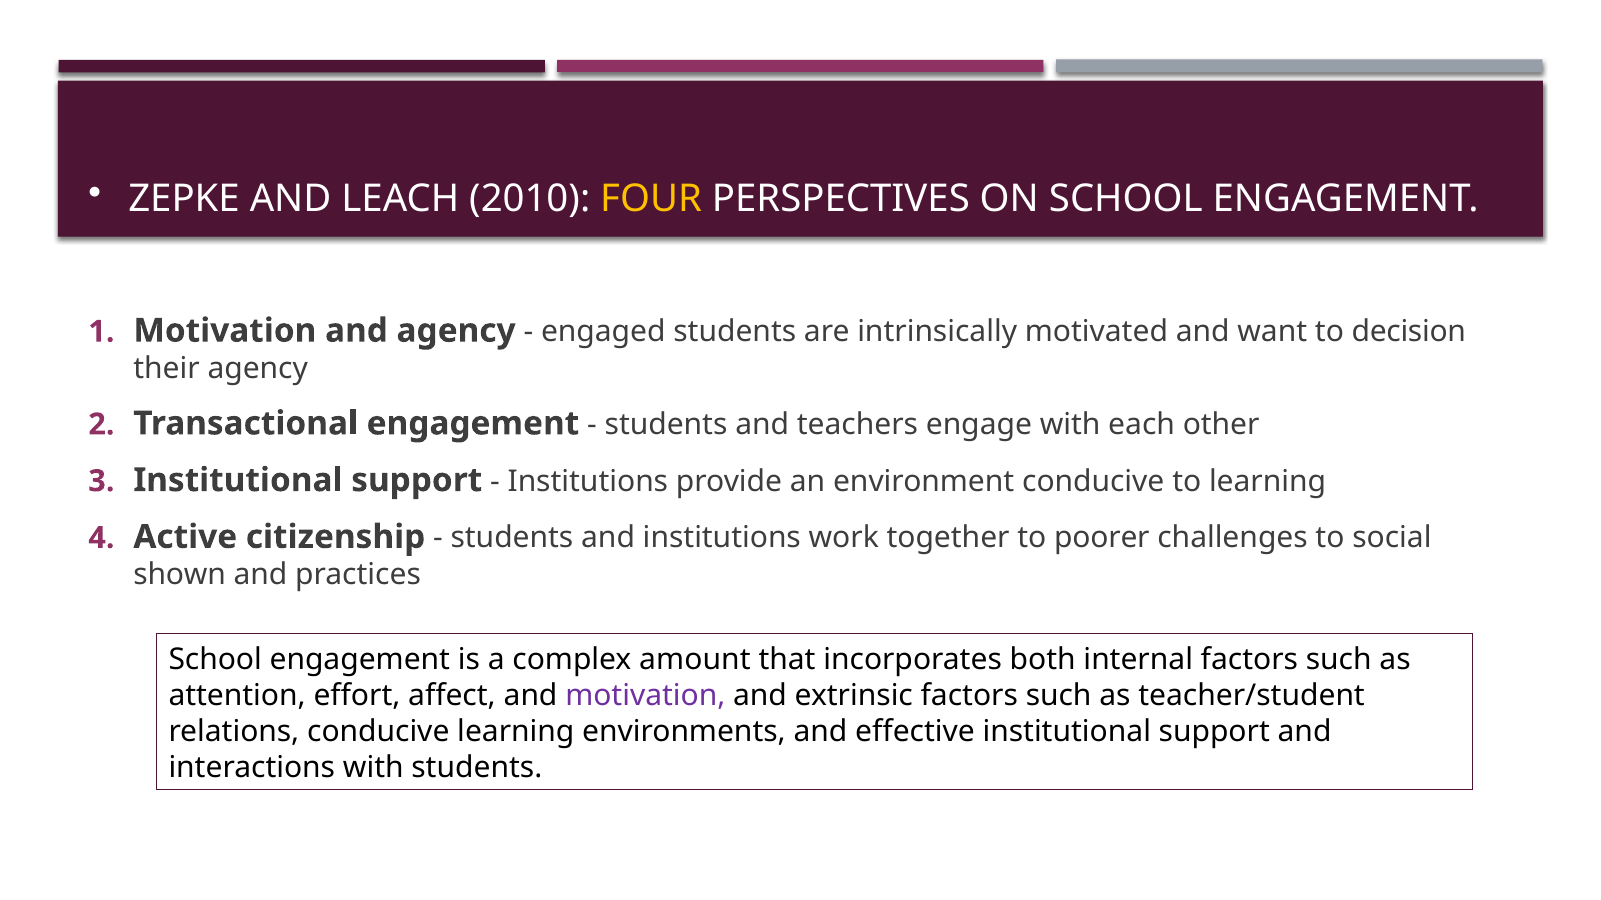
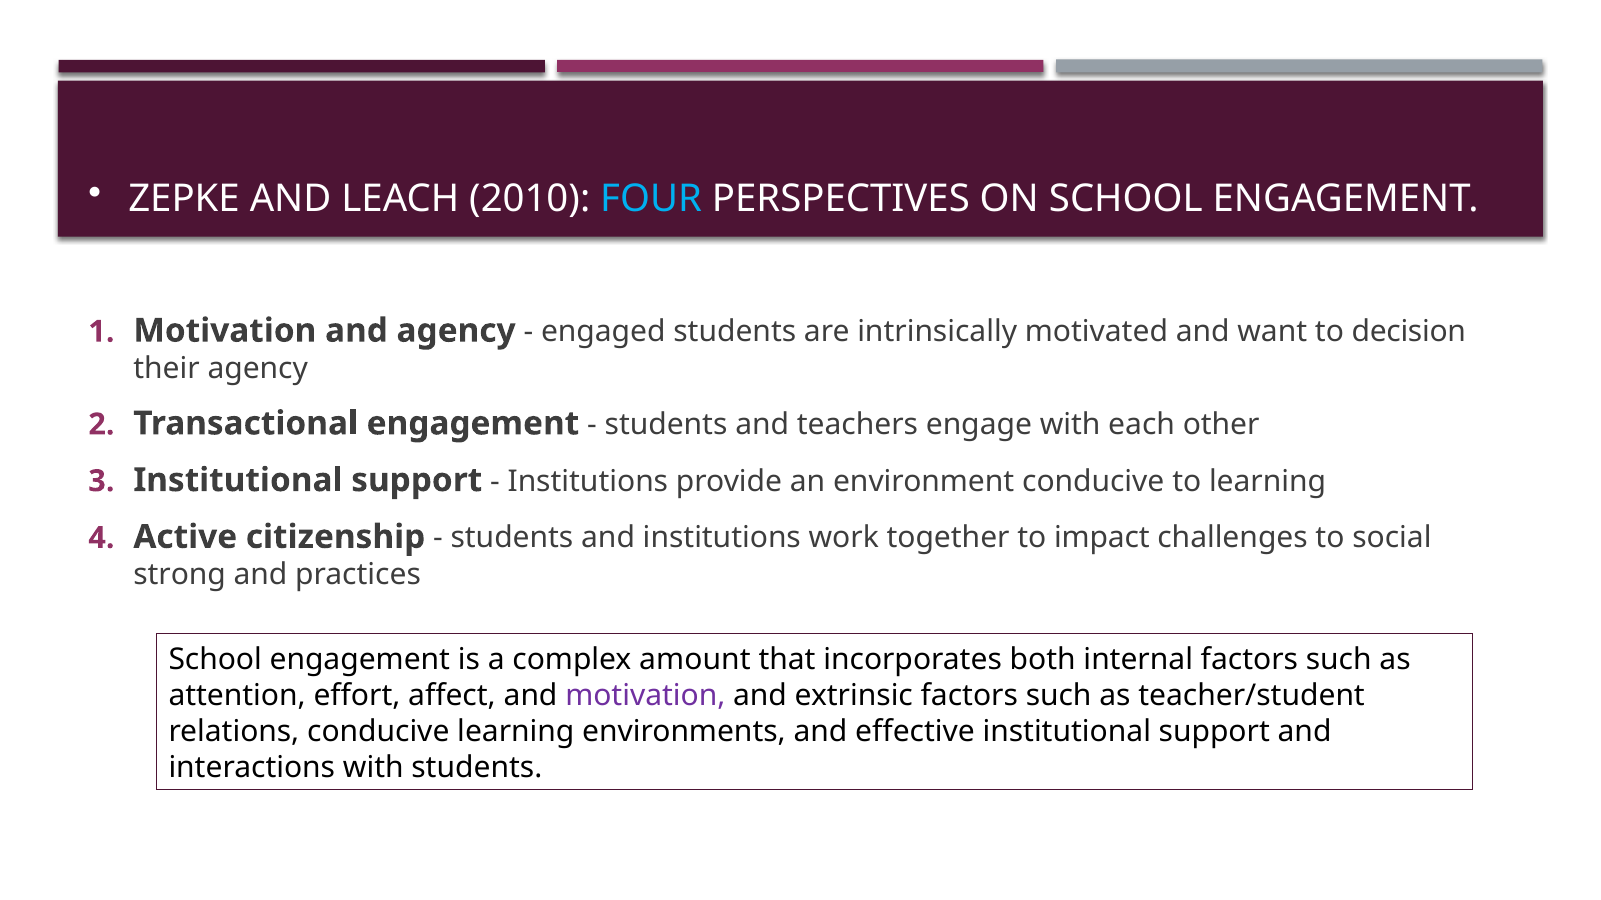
FOUR colour: yellow -> light blue
poorer: poorer -> impact
shown: shown -> strong
